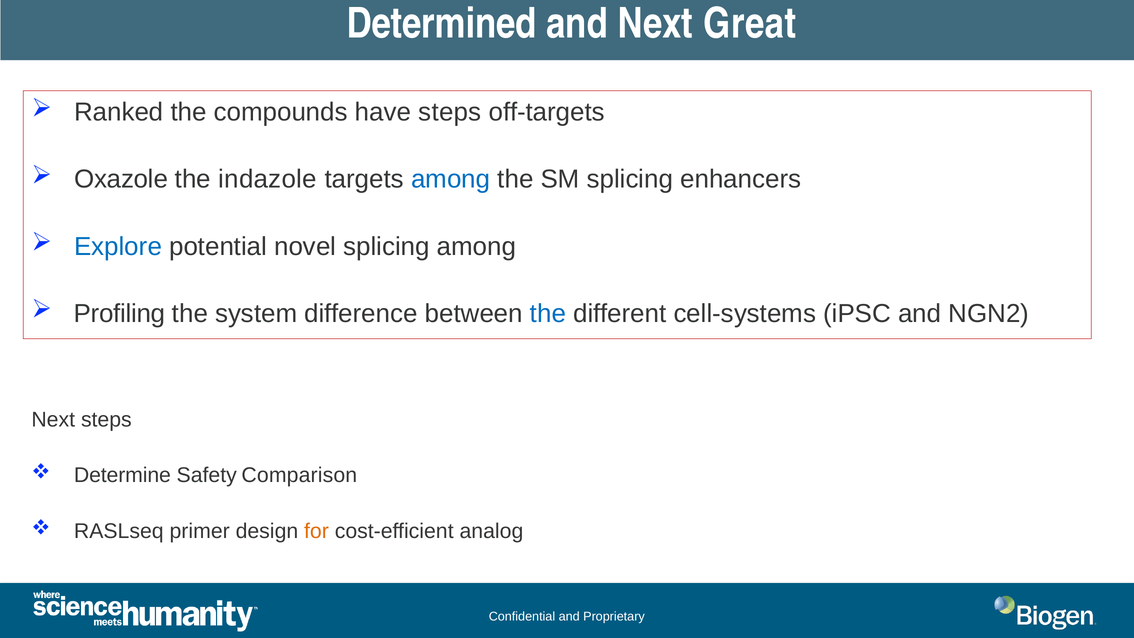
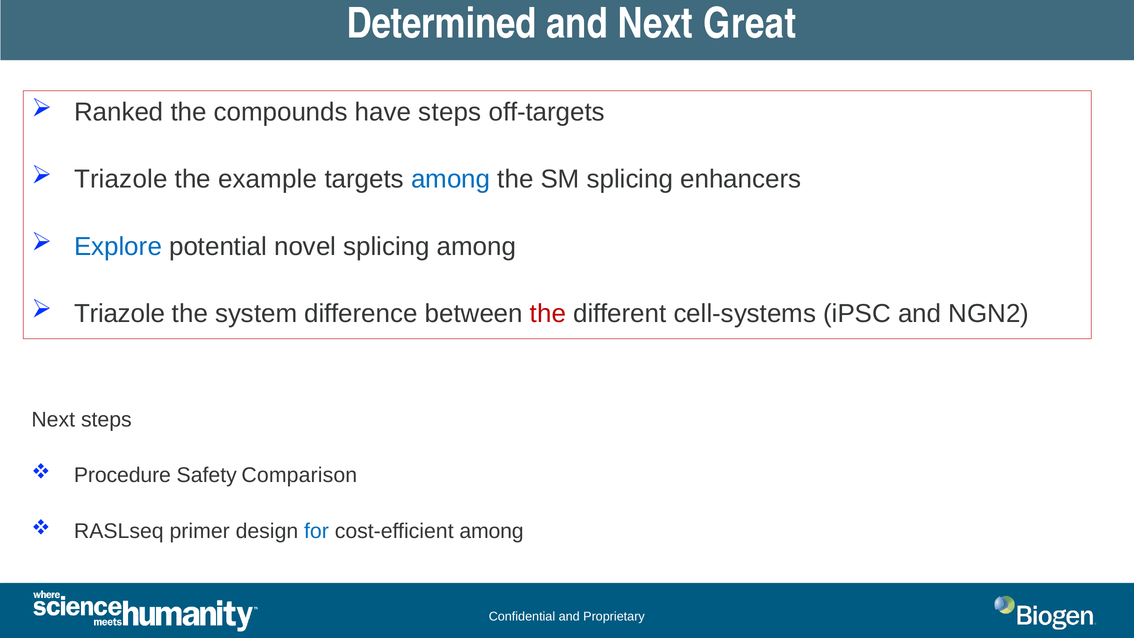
Oxazole at (121, 179): Oxazole -> Triazole
indazole: indazole -> example
Profiling at (120, 314): Profiling -> Triazole
the at (548, 314) colour: blue -> red
Determine: Determine -> Procedure
for colour: orange -> blue
cost-efficient analog: analog -> among
